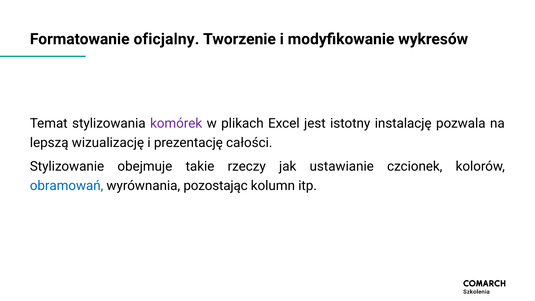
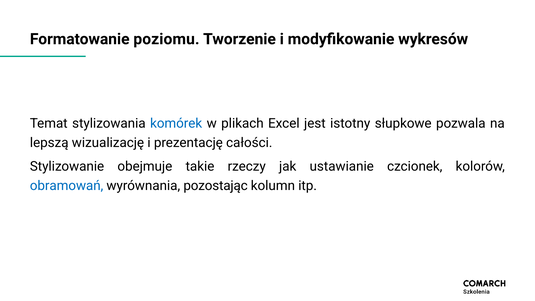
oficjalny: oficjalny -> poziomu
komórek colour: purple -> blue
instalację: instalację -> słupkowe
